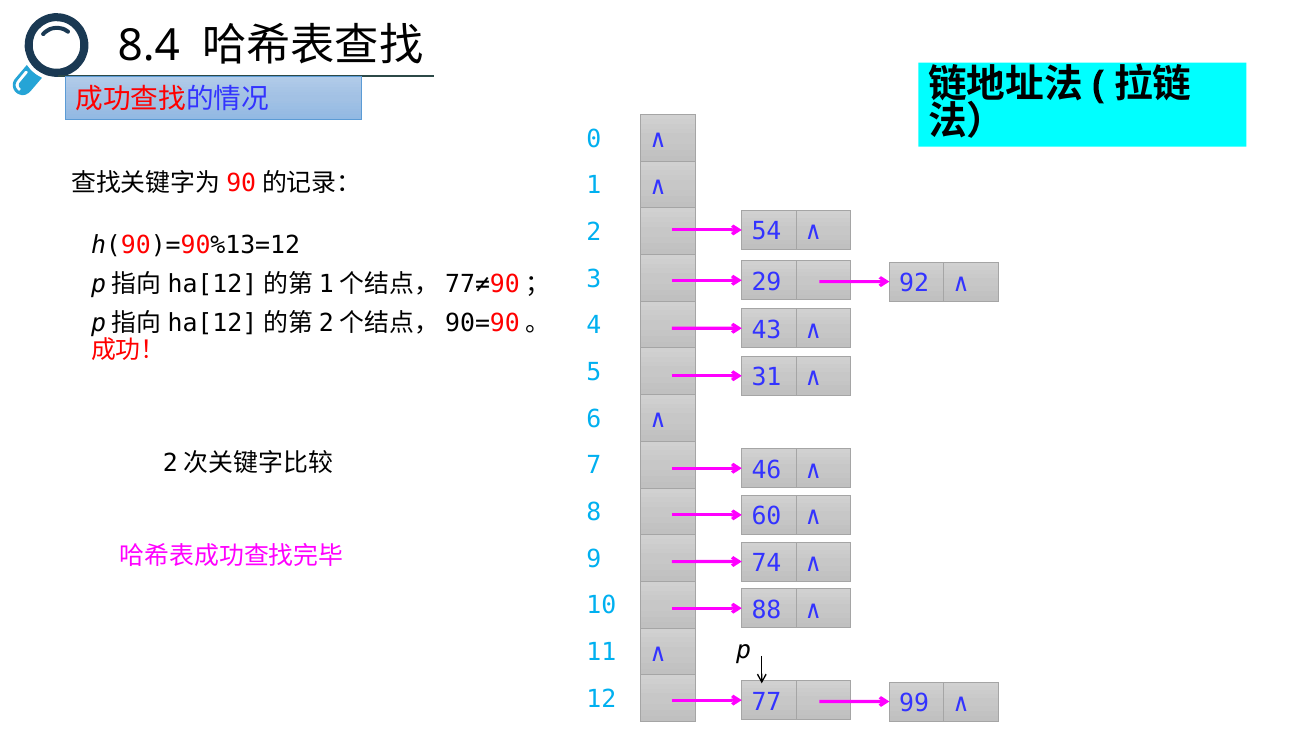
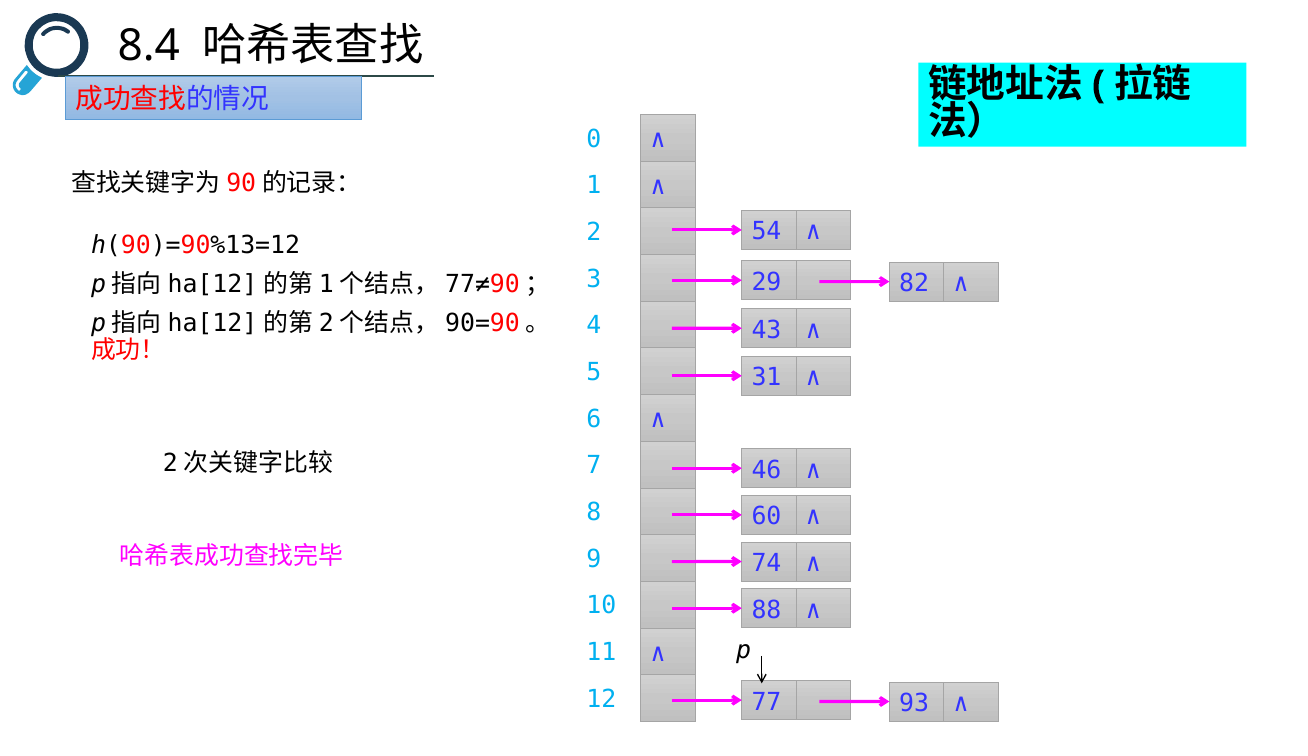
92: 92 -> 82
99: 99 -> 93
